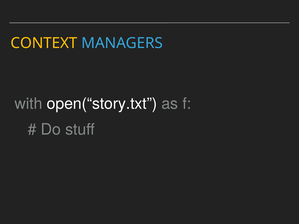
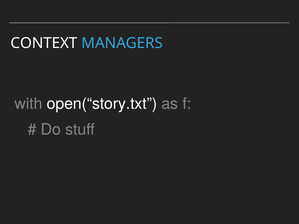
CONTEXT colour: yellow -> white
